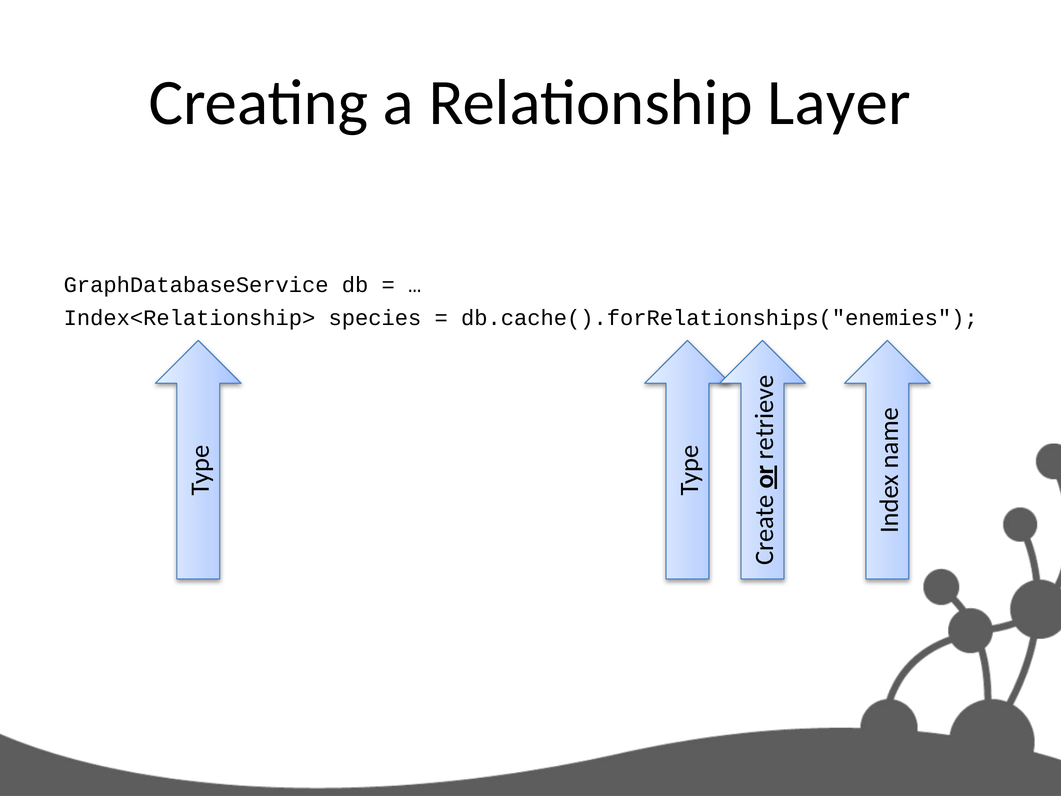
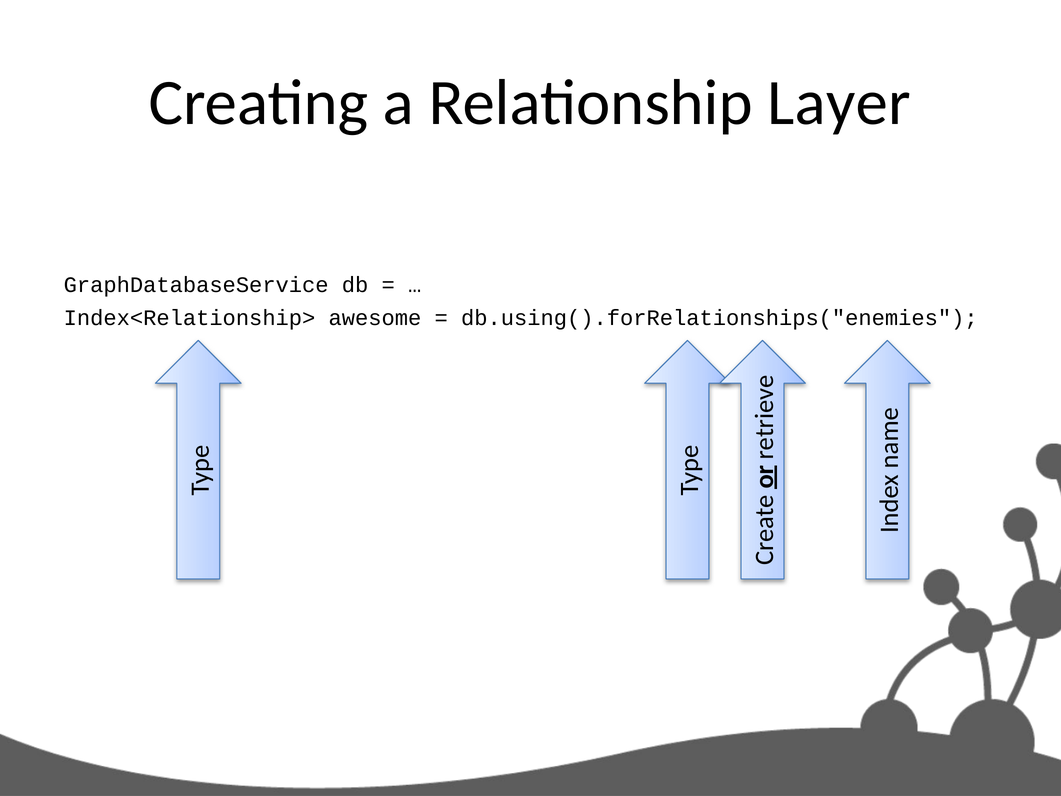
species: species -> awesome
db.cache().forRelationships("enemies: db.cache().forRelationships("enemies -> db.using().forRelationships("enemies
